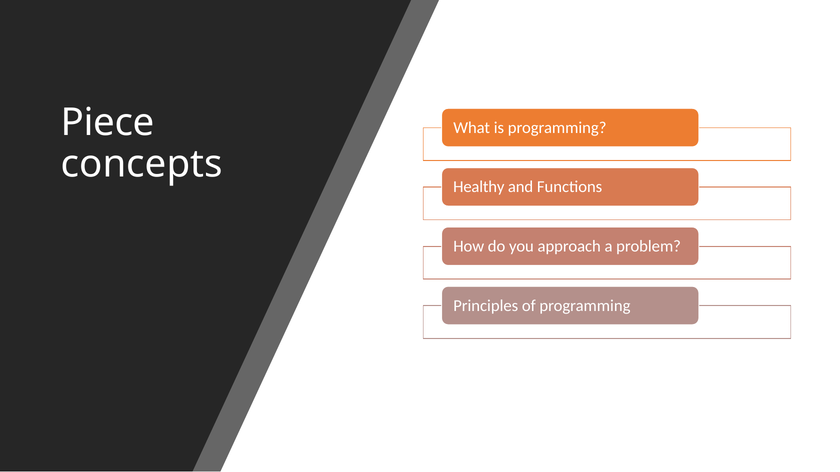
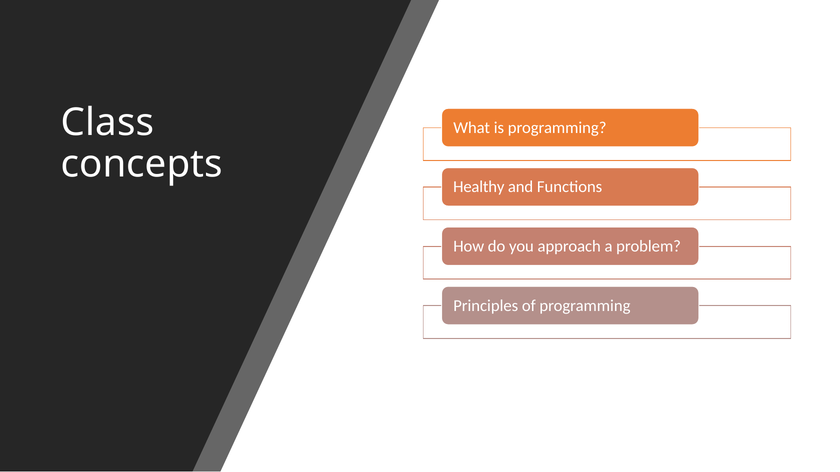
Piece at (108, 123): Piece -> Class
